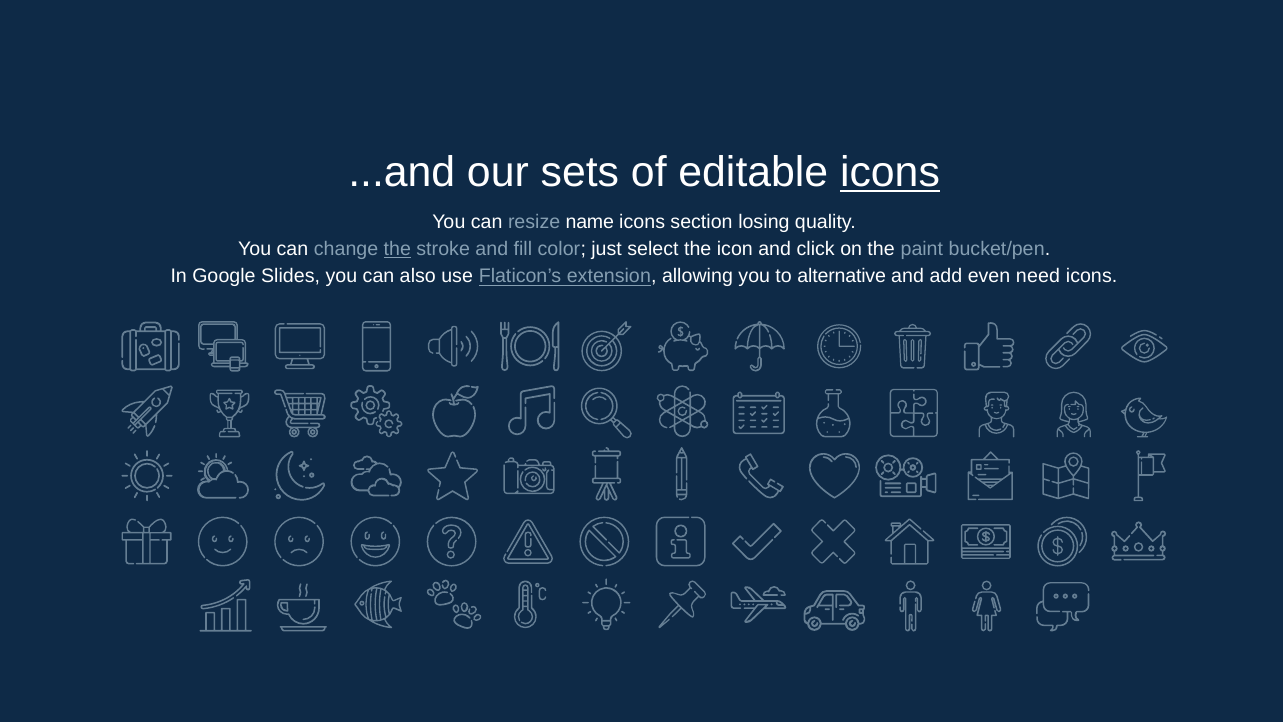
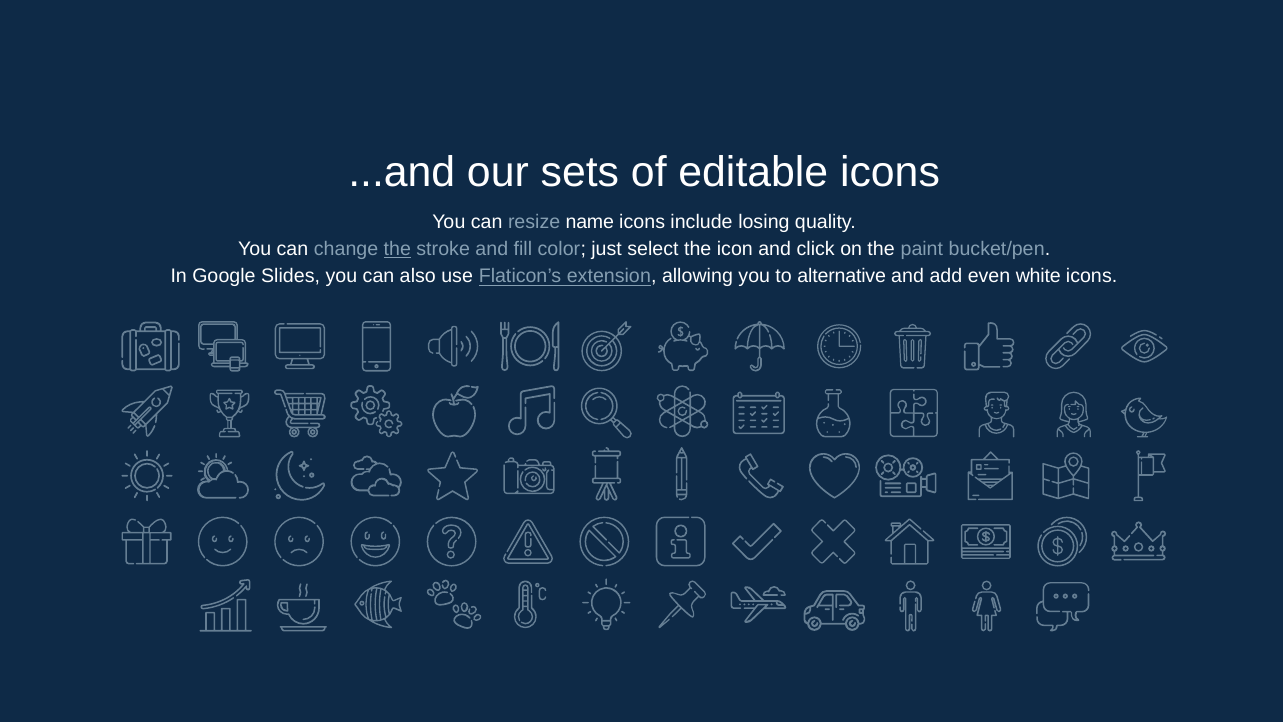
icons at (890, 172) underline: present -> none
section: section -> include
need: need -> white
